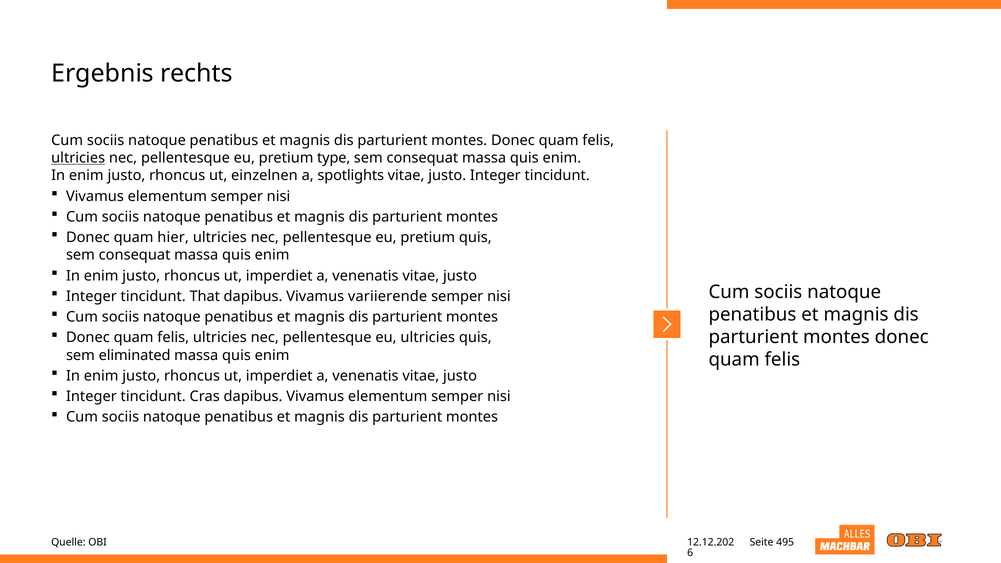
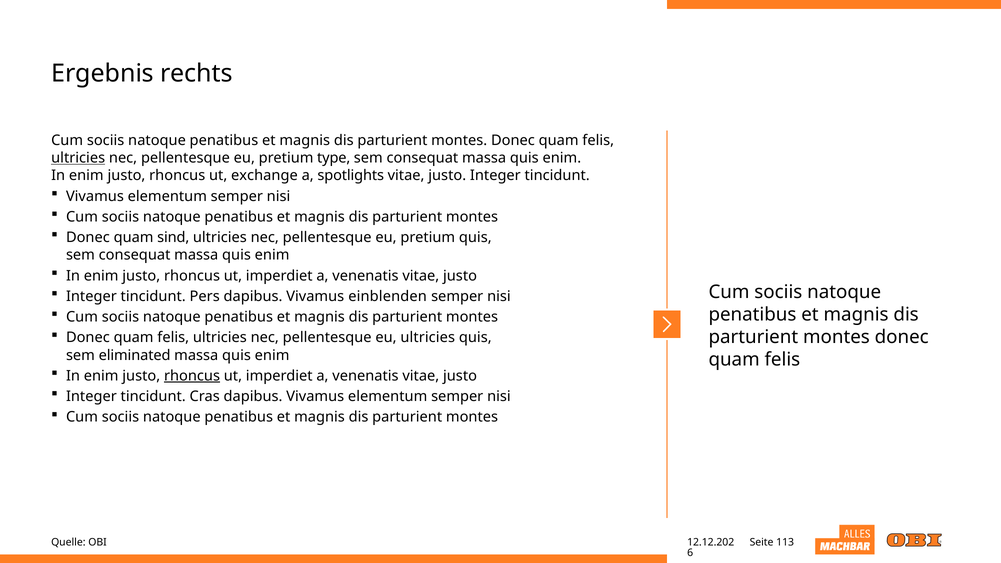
einzelnen: einzelnen -> exchange
hier: hier -> sind
That: That -> Pers
variierende: variierende -> einblenden
rhoncus at (192, 376) underline: none -> present
495: 495 -> 113
